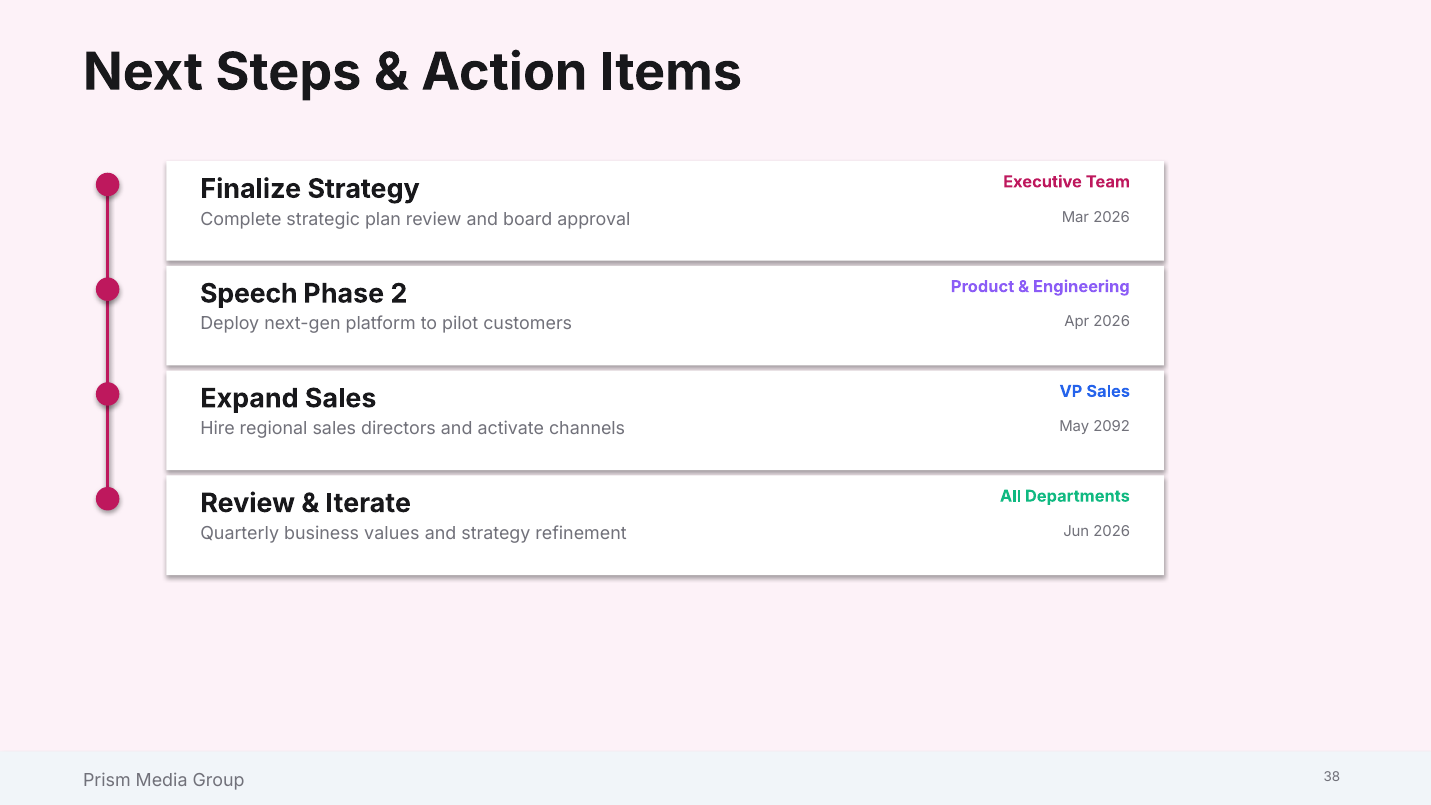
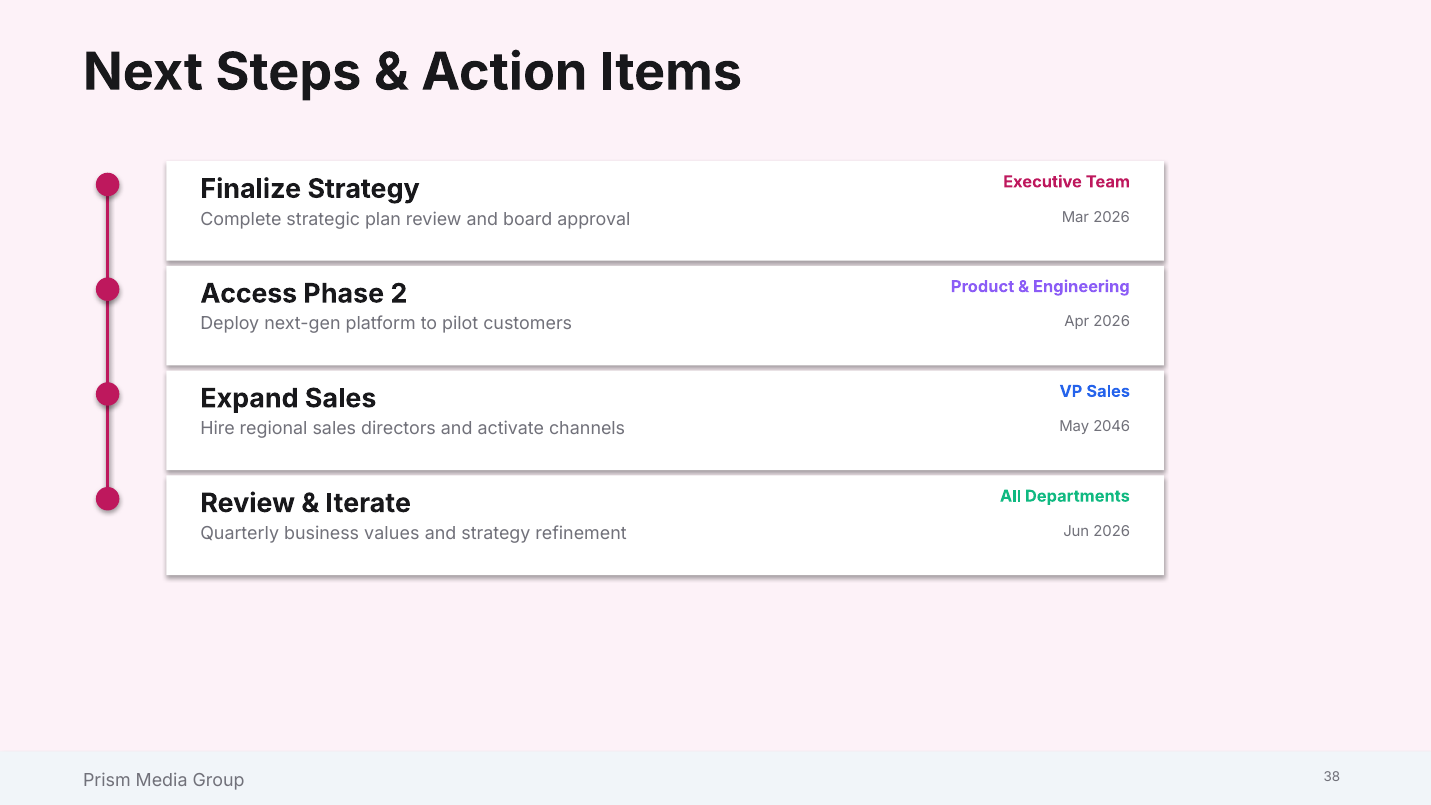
Speech: Speech -> Access
2092: 2092 -> 2046
